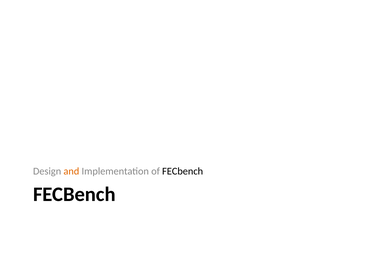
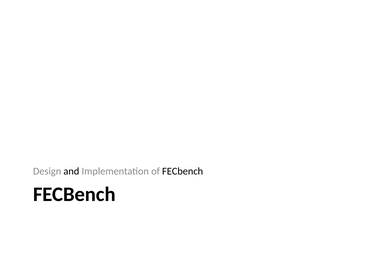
and colour: orange -> black
